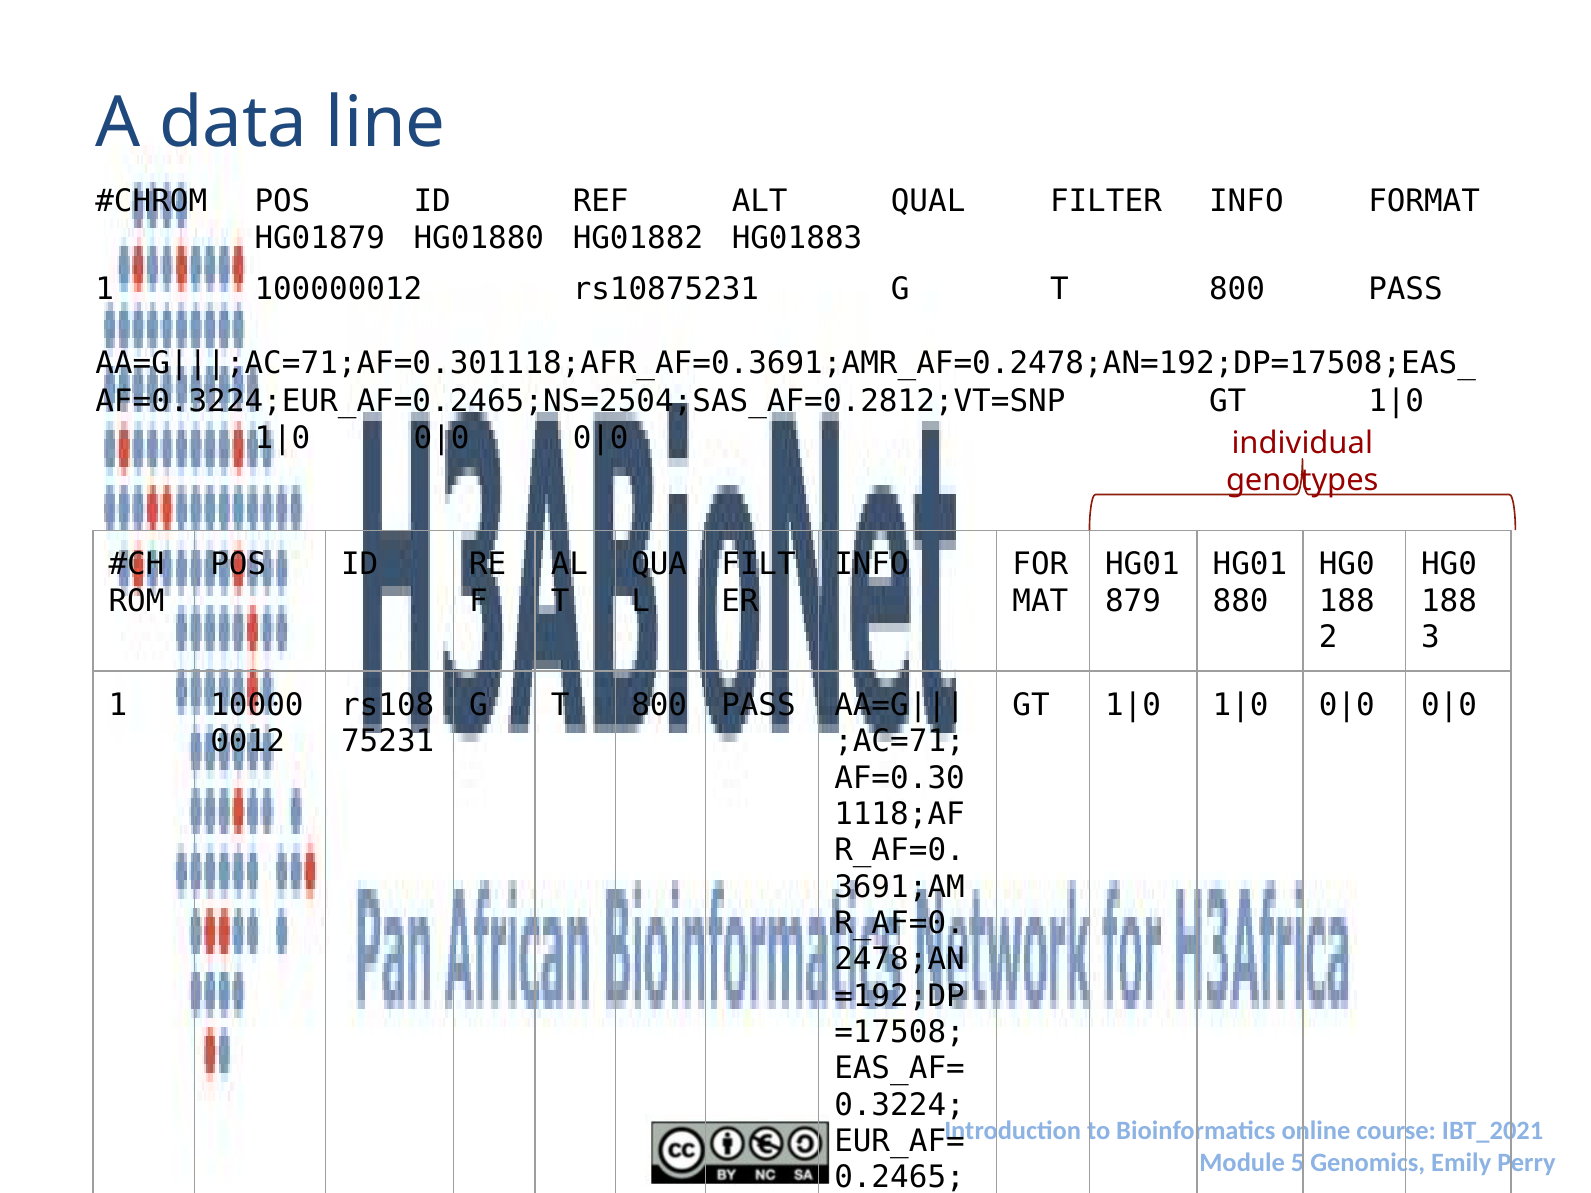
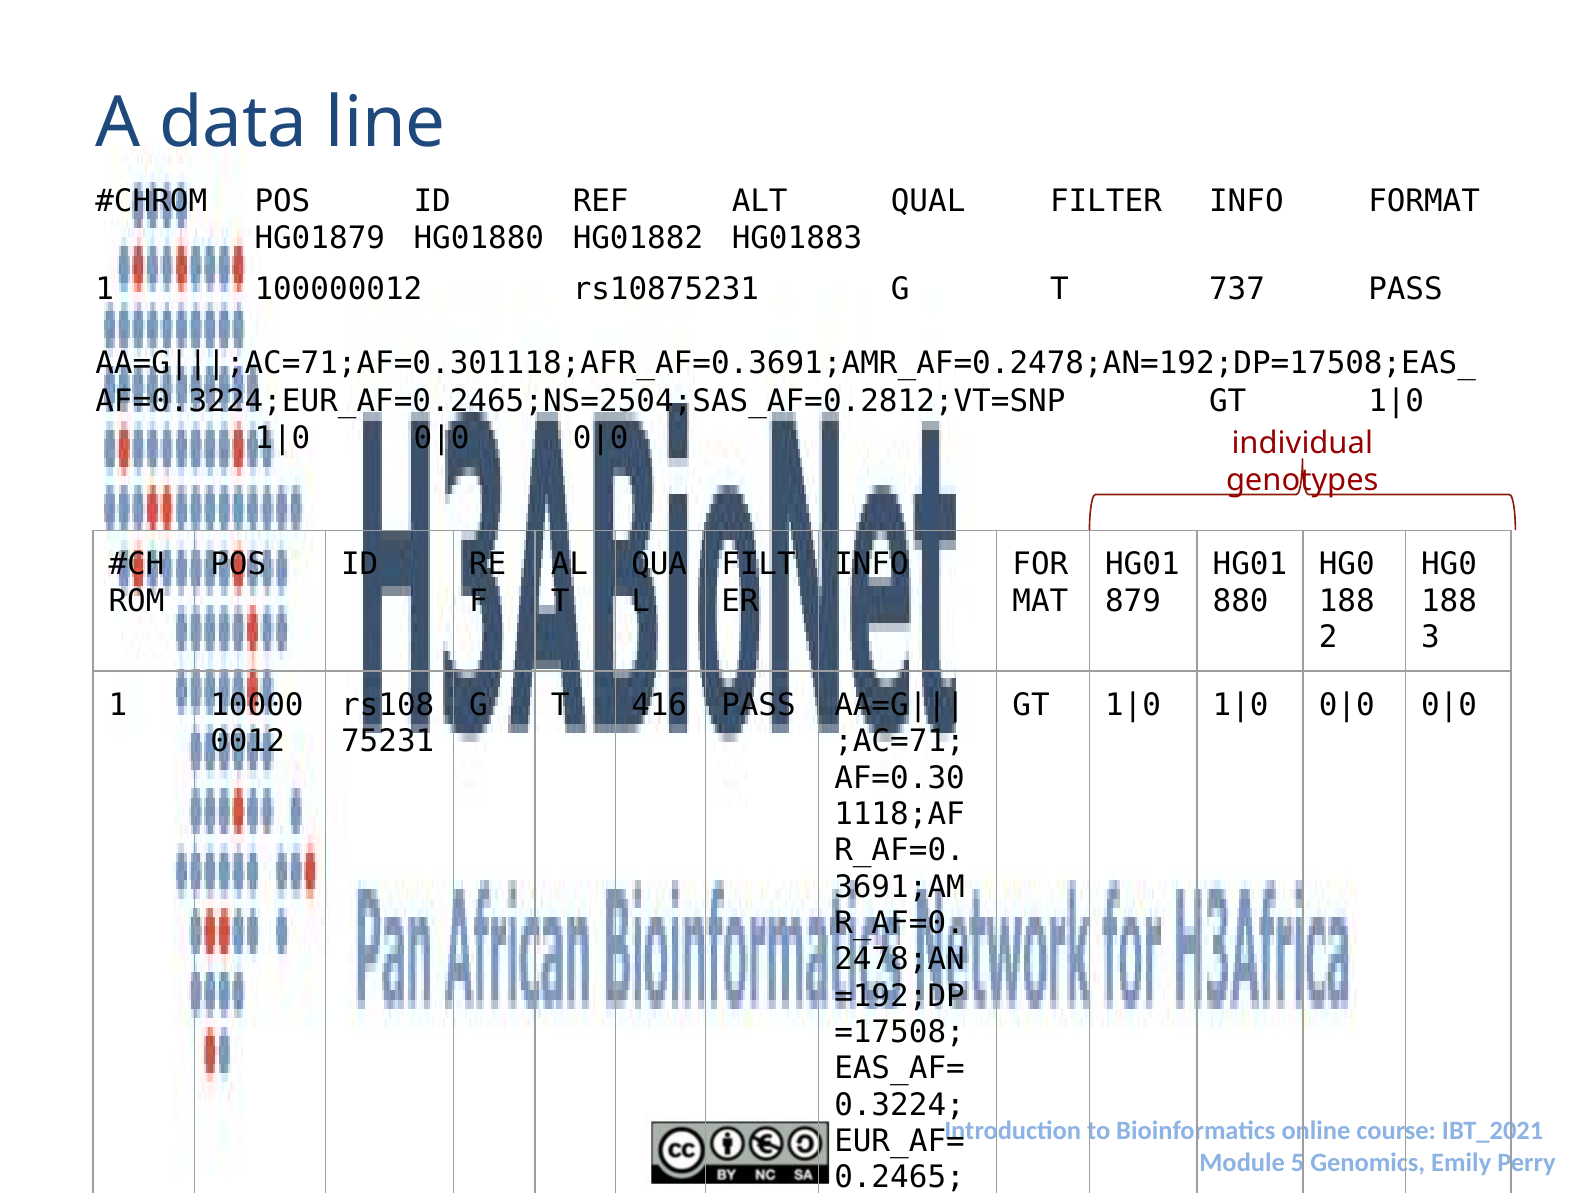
rs10875231 G T 800: 800 -> 737
800 at (659, 706): 800 -> 416
